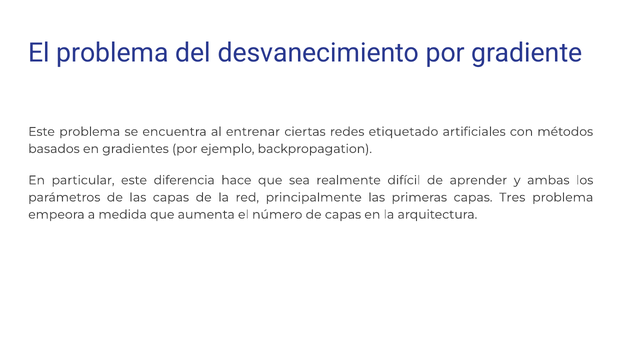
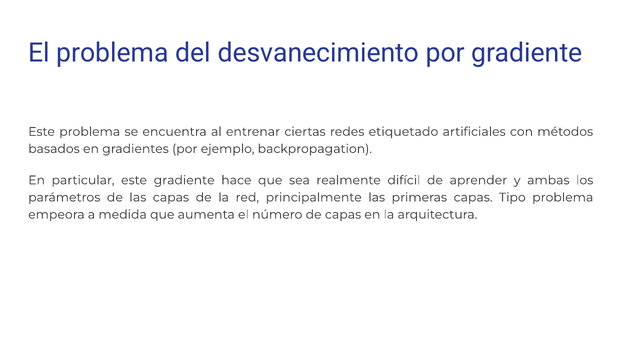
este diferencia: diferencia -> gradiente
Tres: Tres -> Tipo
